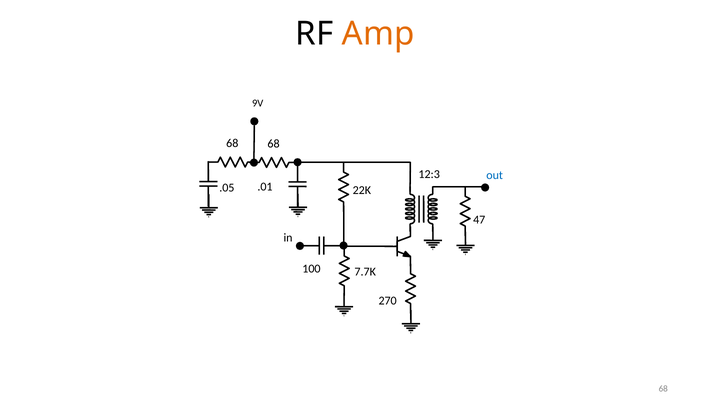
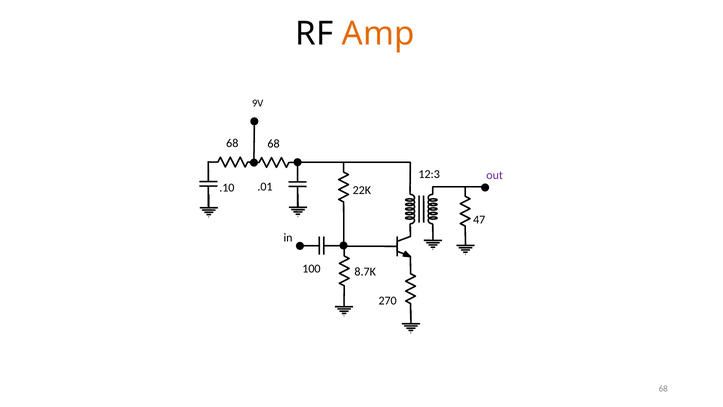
out colour: blue -> purple
.05: .05 -> .10
7.7K: 7.7K -> 8.7K
